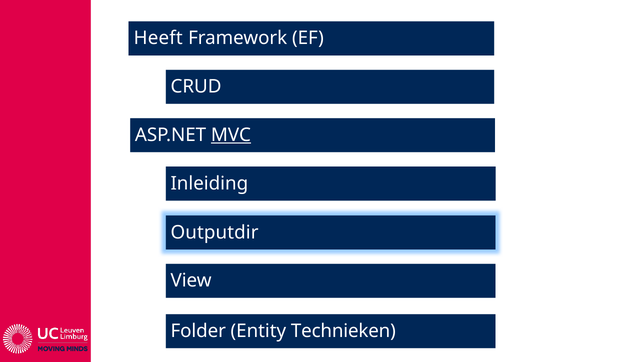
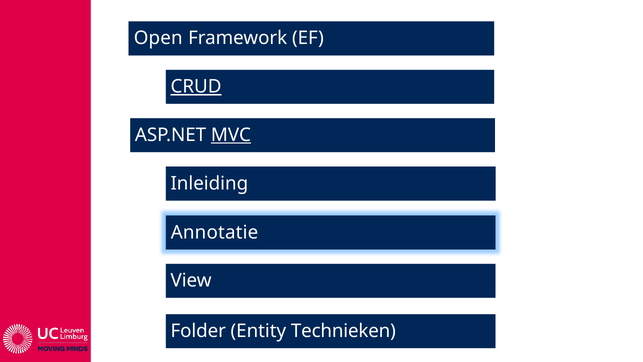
Heeft: Heeft -> Open
CRUD underline: none -> present
Outputdir: Outputdir -> Annotatie
